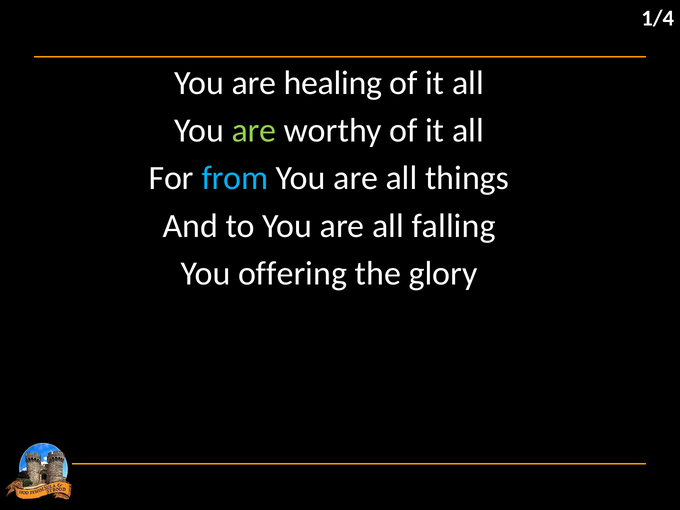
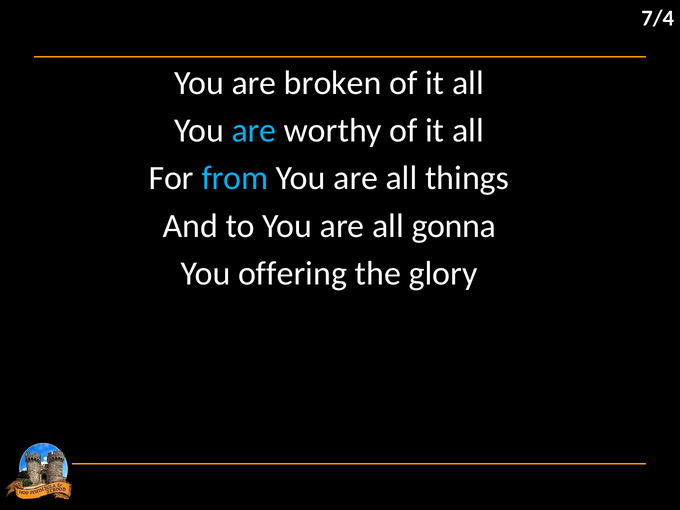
1/4: 1/4 -> 7/4
healing: healing -> broken
are at (254, 131) colour: light green -> light blue
falling: falling -> gonna
